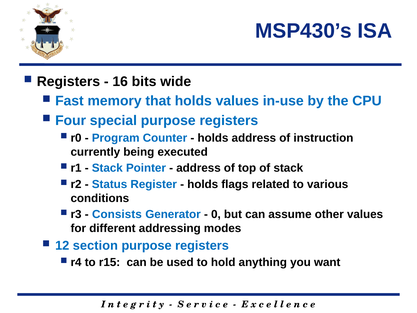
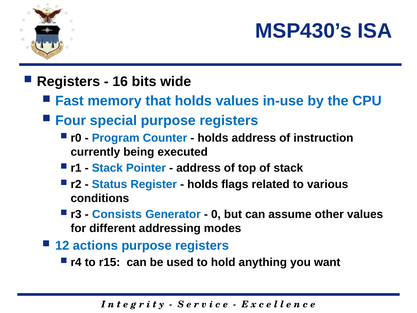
section: section -> actions
